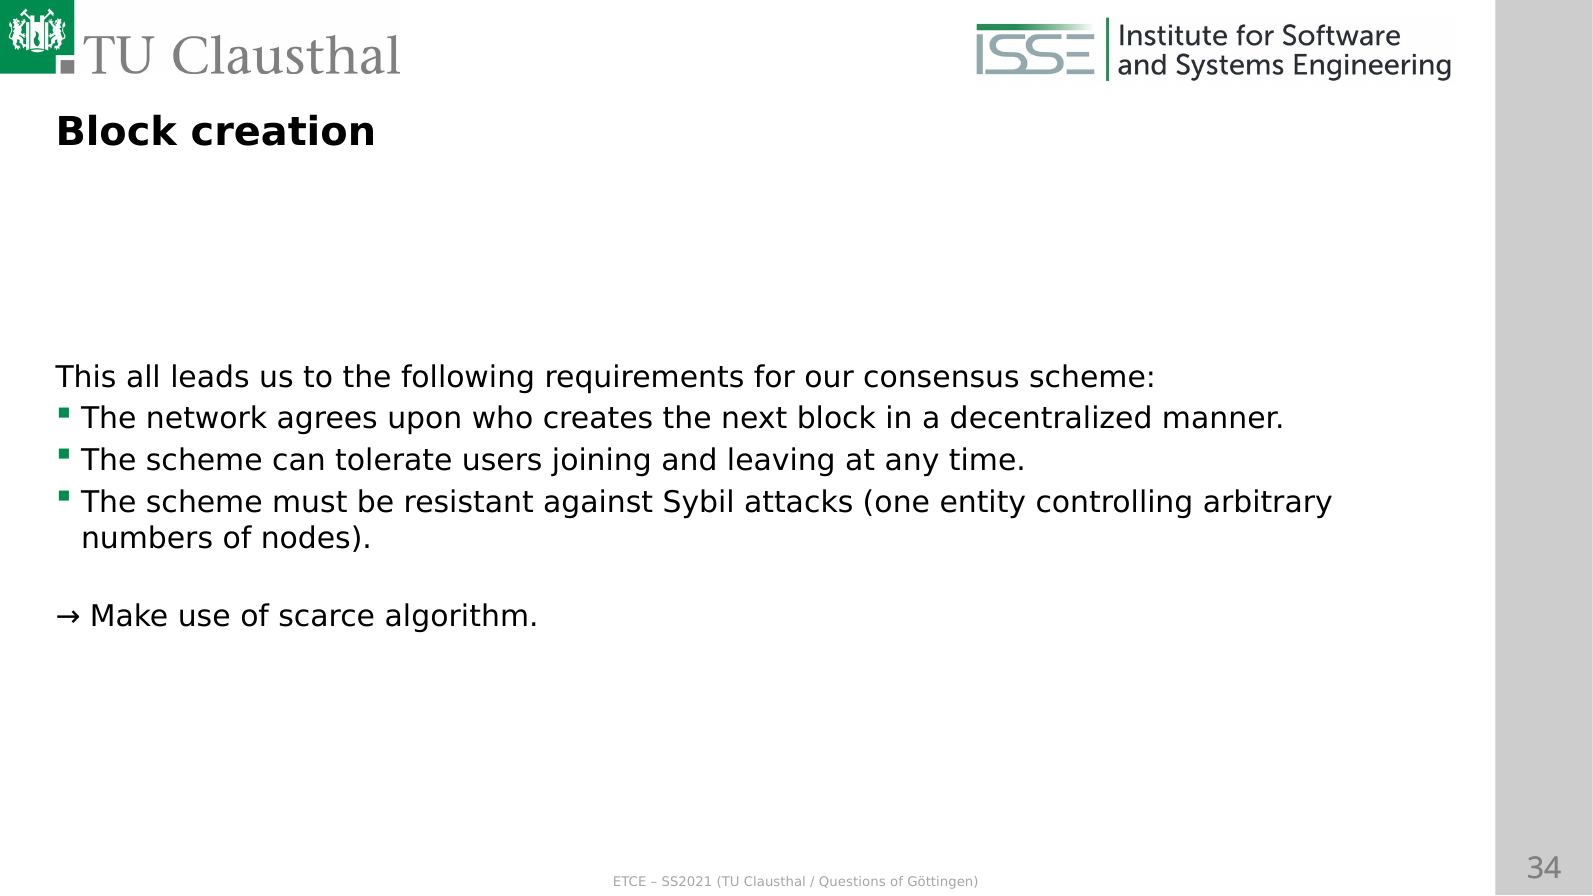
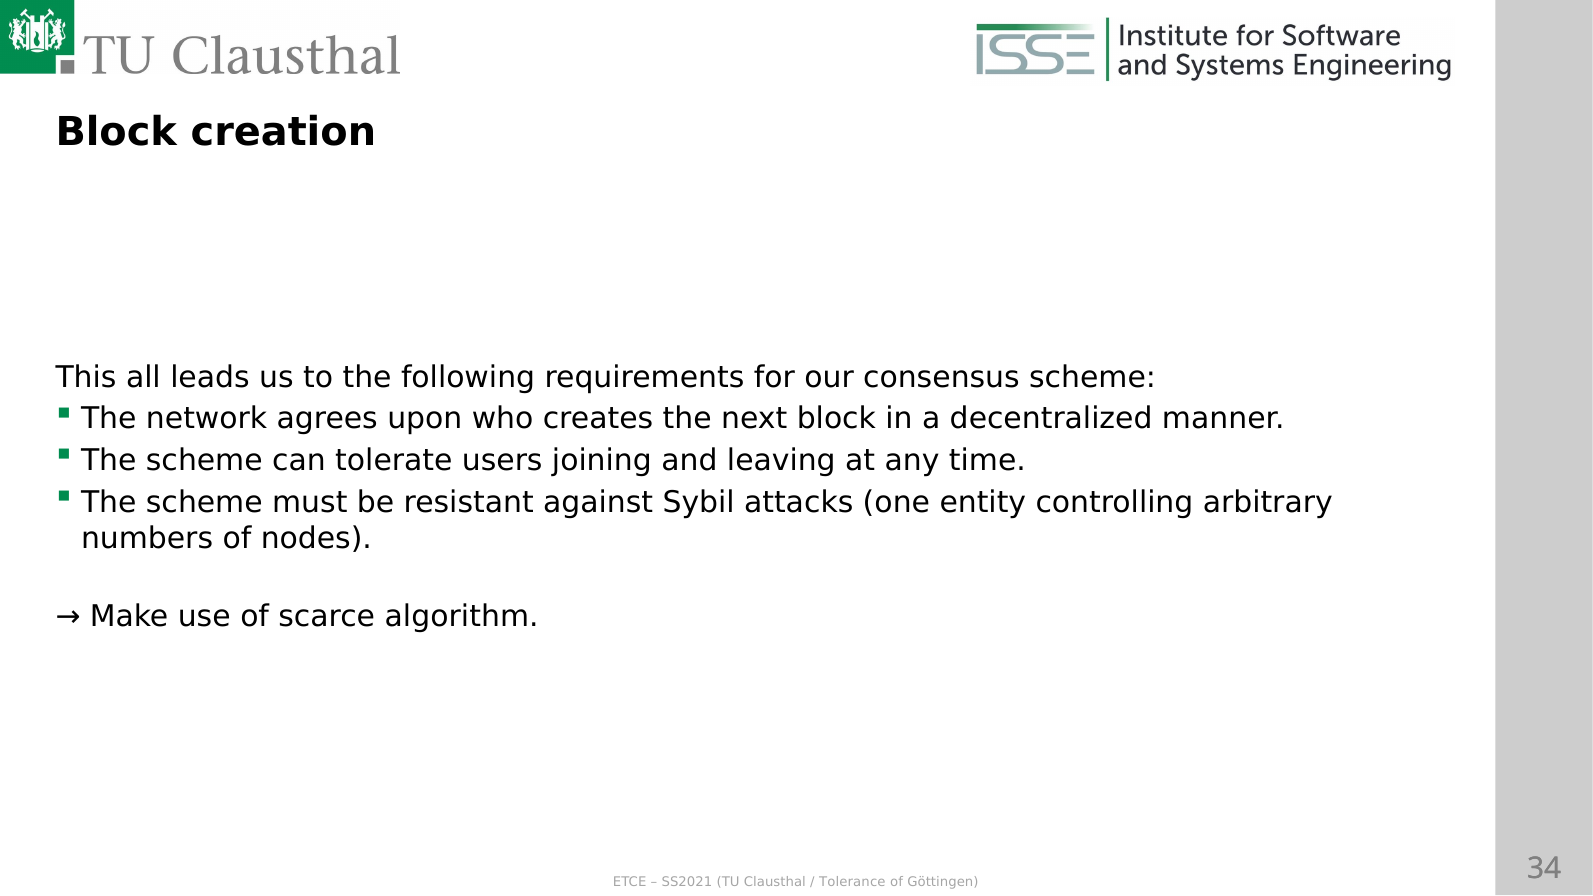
Questions: Questions -> Tolerance
